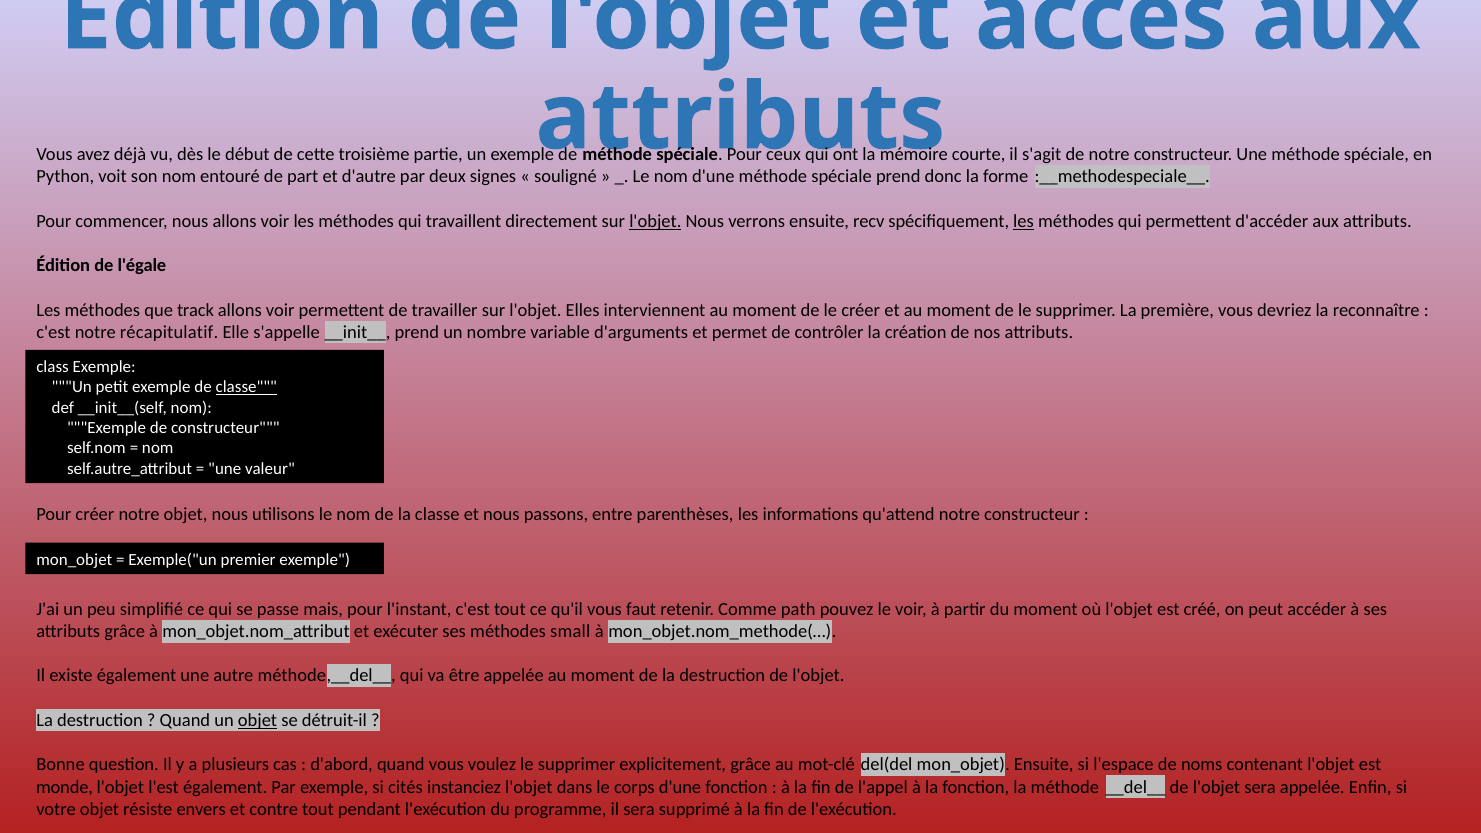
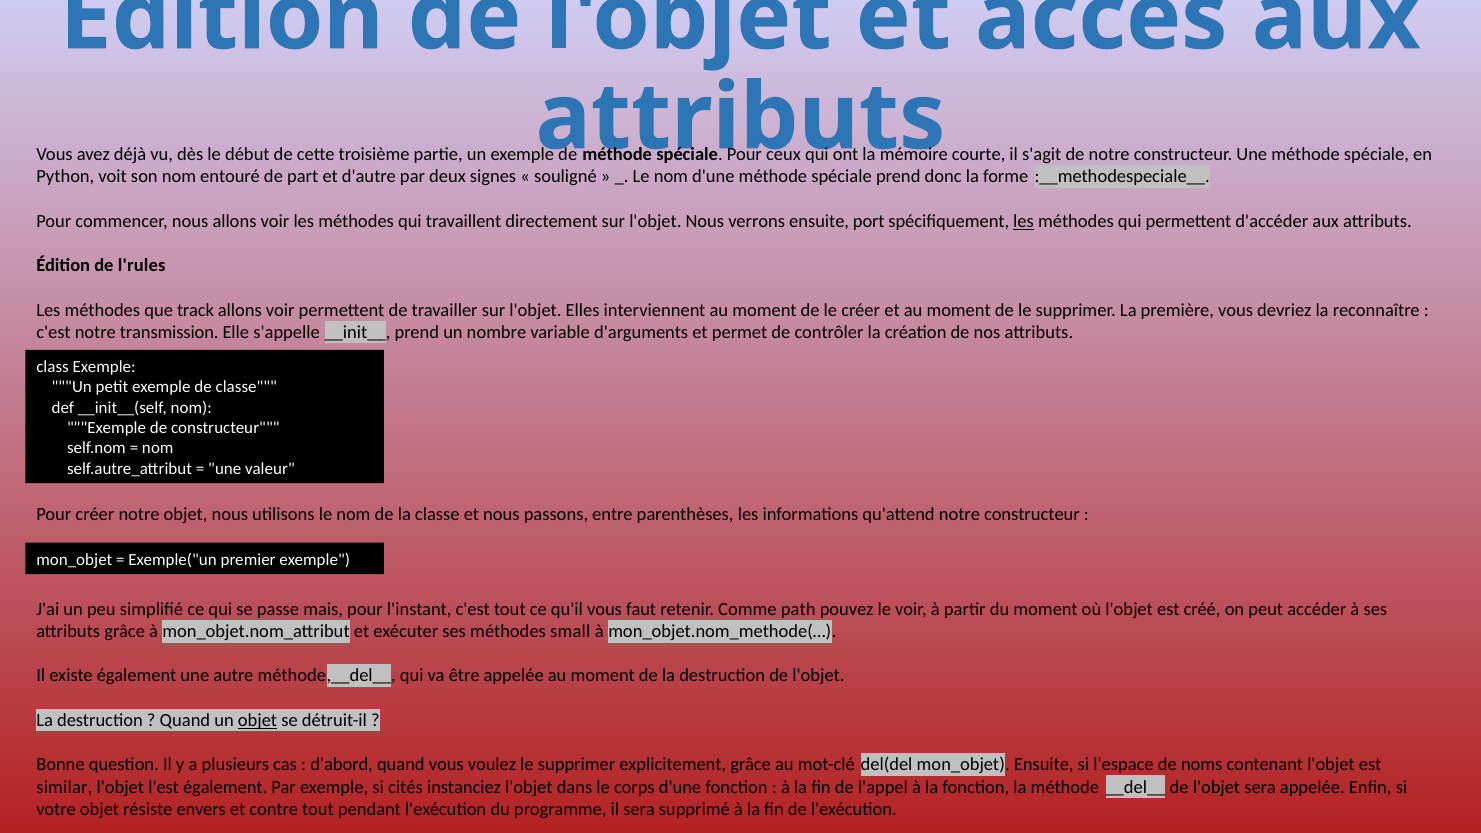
l'objet at (655, 221) underline: present -> none
recv: recv -> port
l'égale: l'égale -> l'rules
récapitulatif: récapitulatif -> transmission
classe at (246, 387) underline: present -> none
monde: monde -> similar
